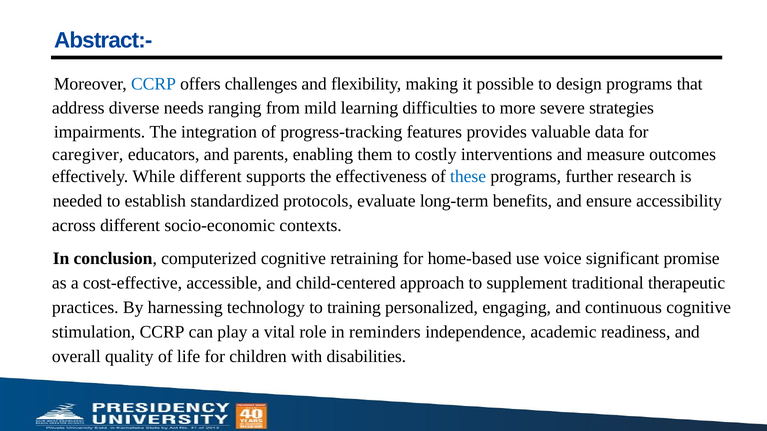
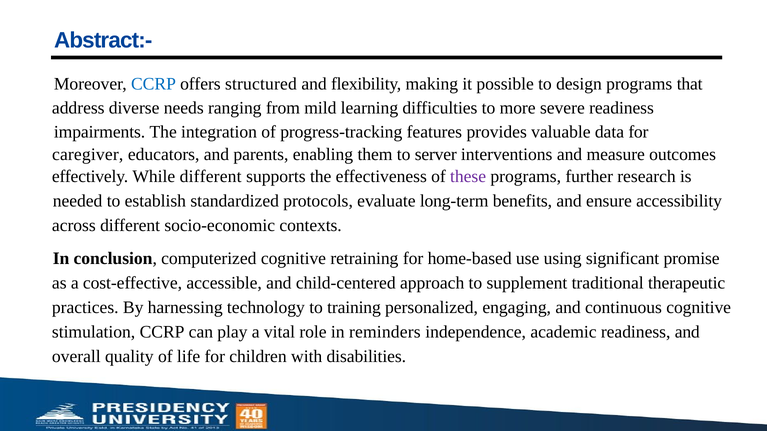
challenges: challenges -> structured
severe strategies: strategies -> readiness
costly: costly -> server
these colour: blue -> purple
voice: voice -> using
